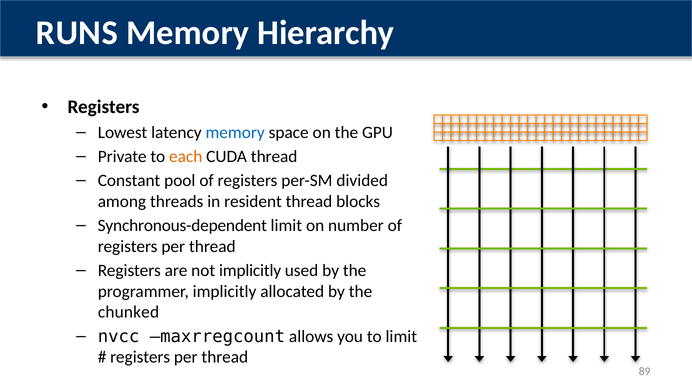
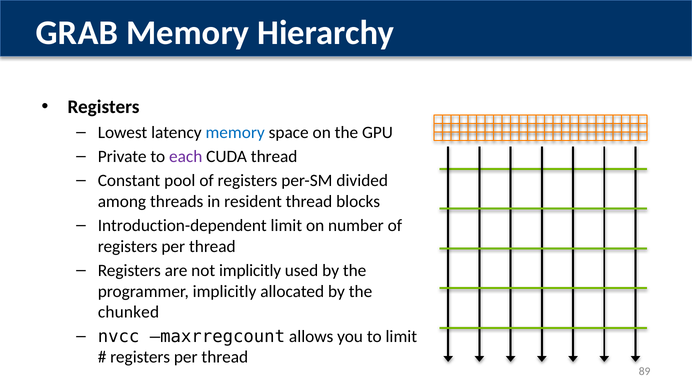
RUNS: RUNS -> GRAB
each colour: orange -> purple
Synchronous-dependent: Synchronous-dependent -> Introduction-dependent
